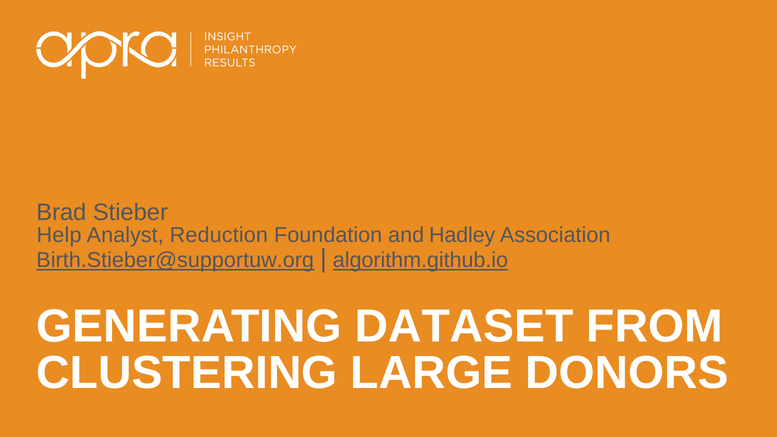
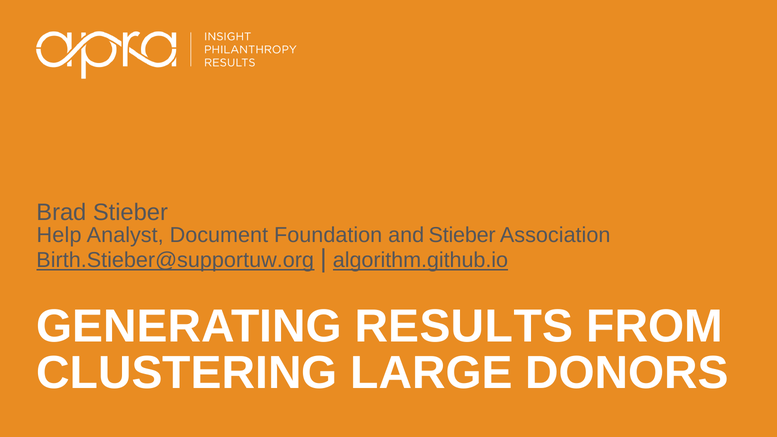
Reduction: Reduction -> Document
and Hadley: Hadley -> Stieber
DATASET: DATASET -> RESULTS
